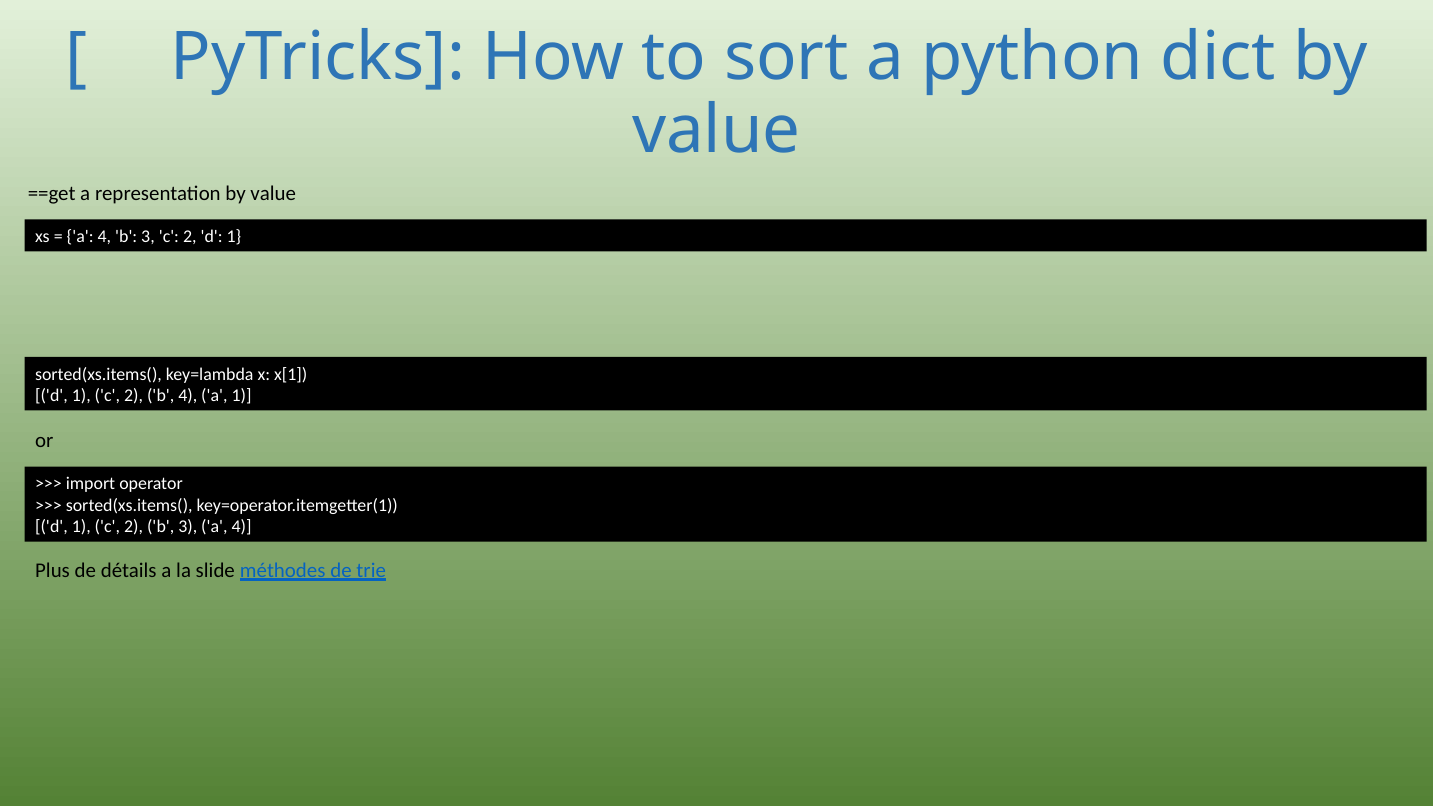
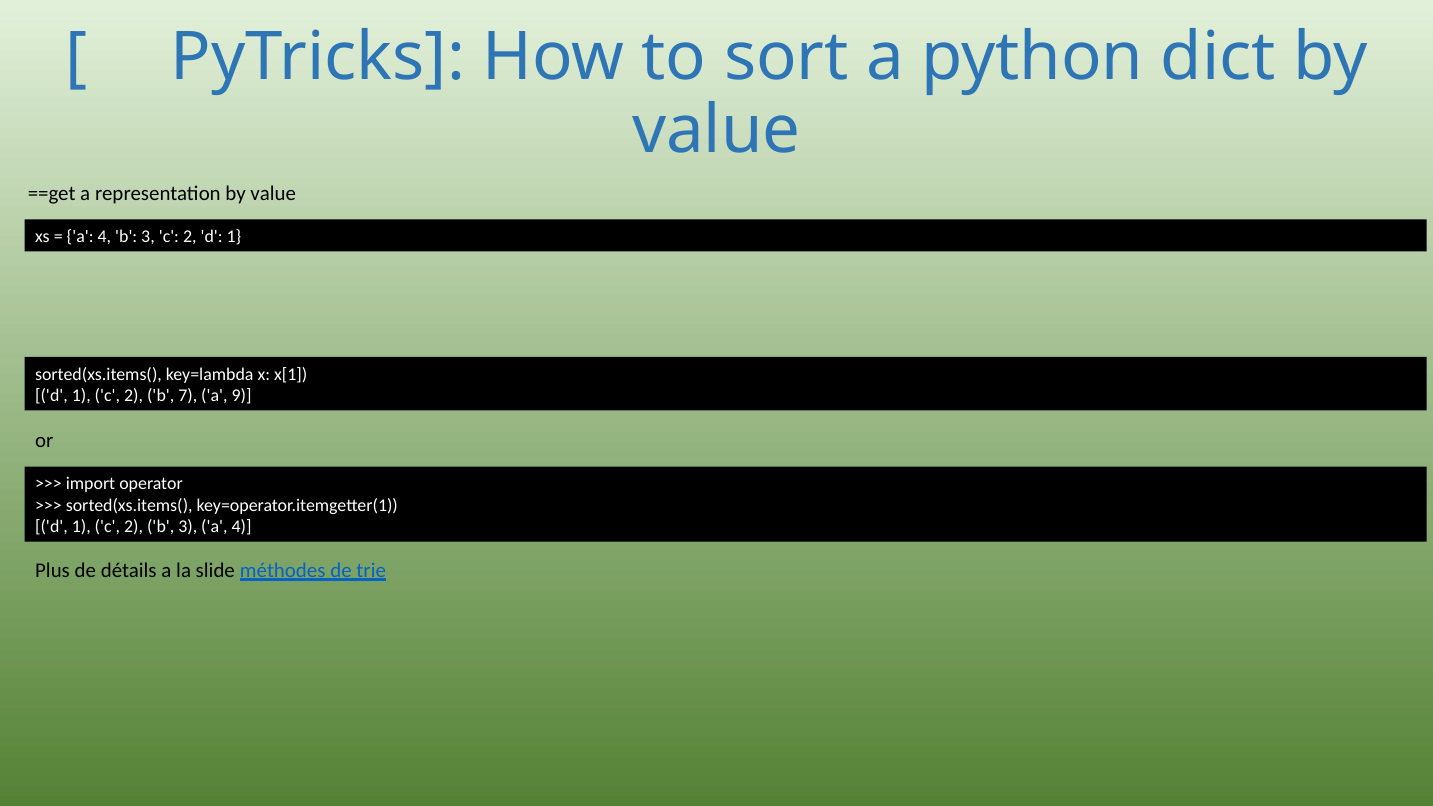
b 4: 4 -> 7
a 1: 1 -> 9
